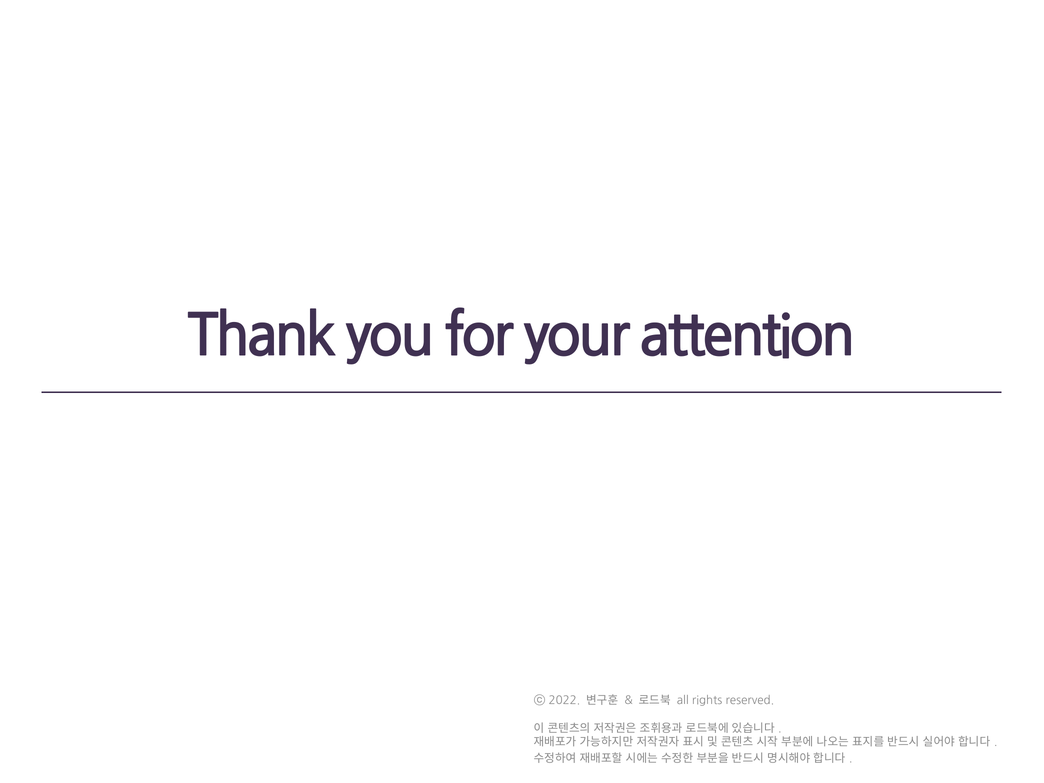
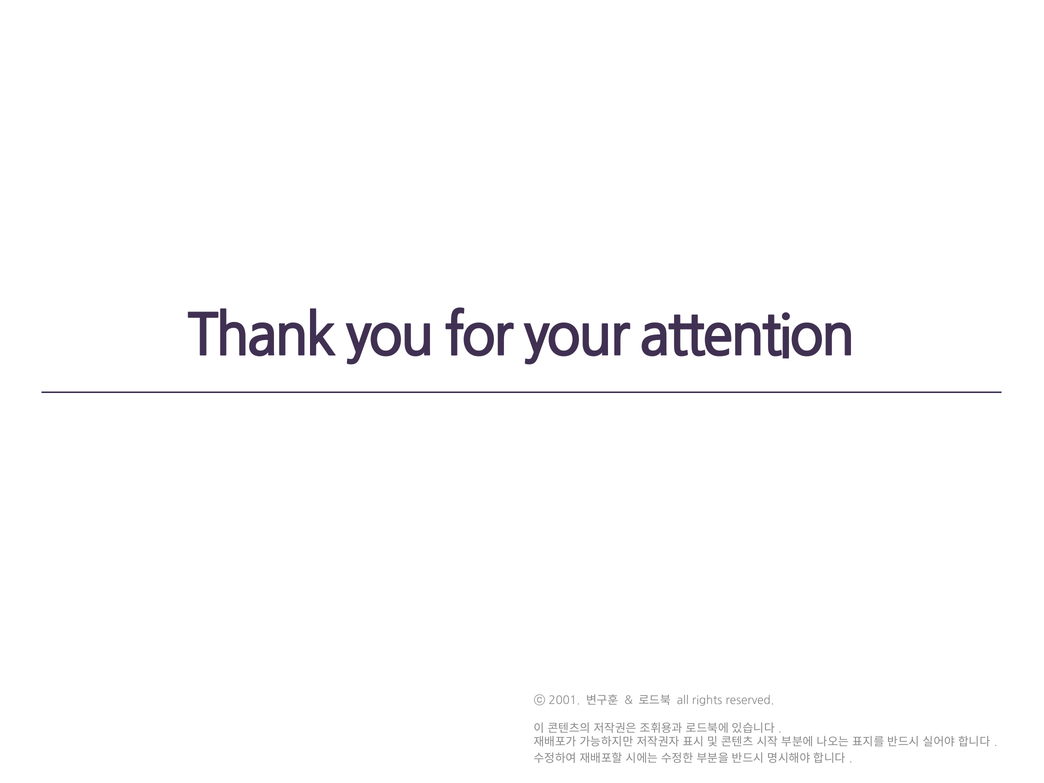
2022: 2022 -> 2001
